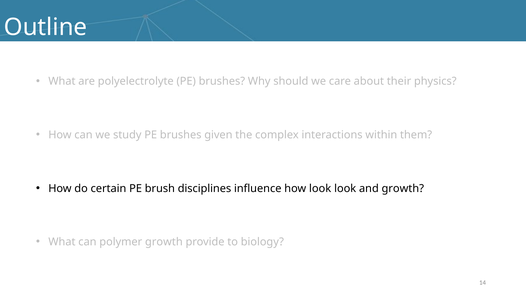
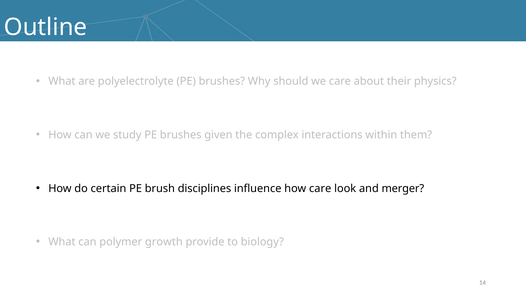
how look: look -> care
and growth: growth -> merger
